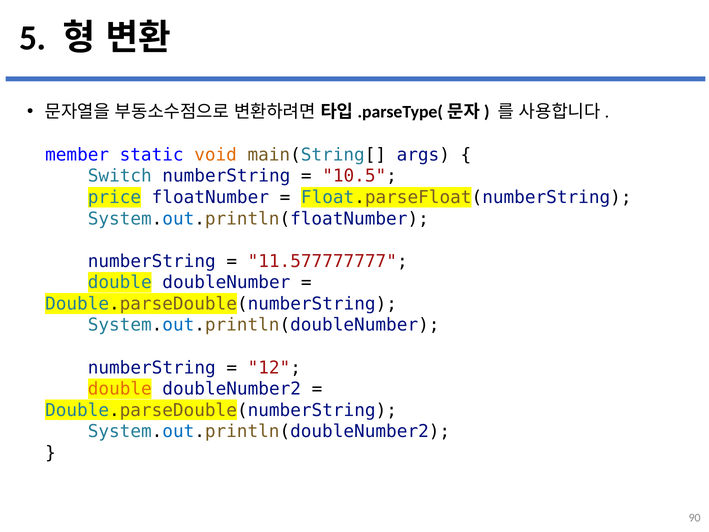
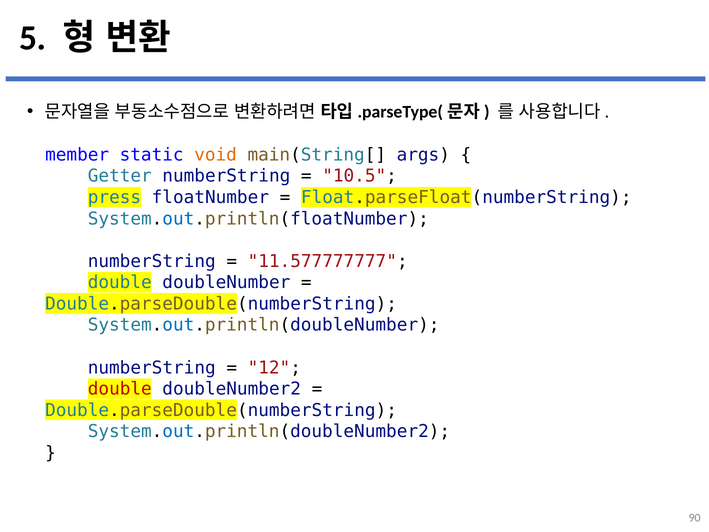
Switch: Switch -> Getter
price: price -> press
double at (120, 389) colour: orange -> red
